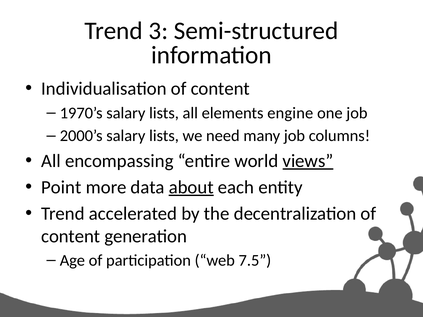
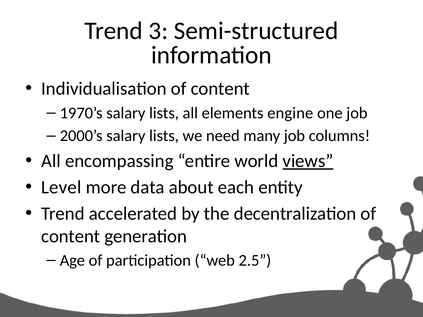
Point: Point -> Level
about underline: present -> none
7.5: 7.5 -> 2.5
